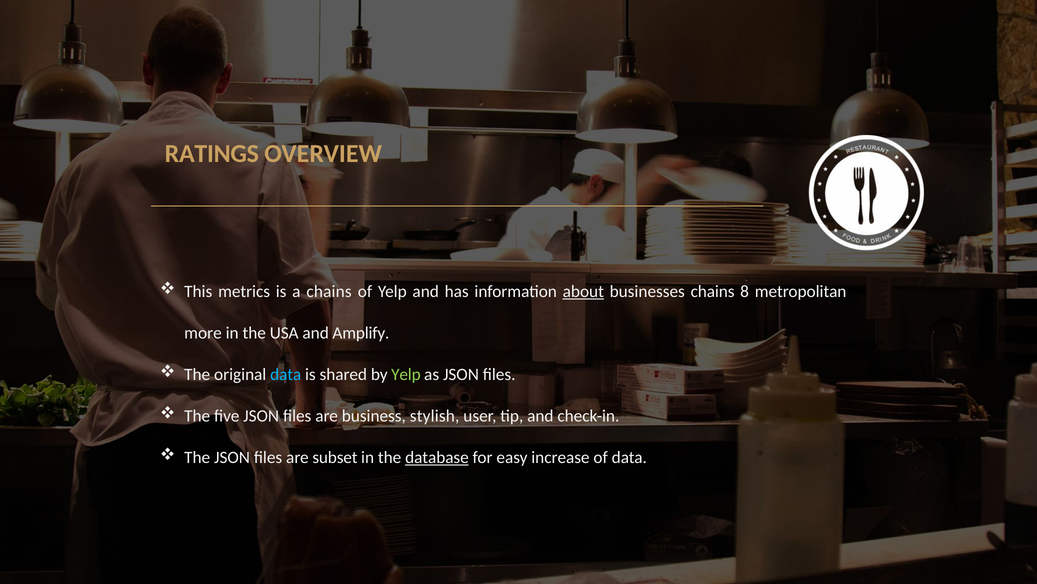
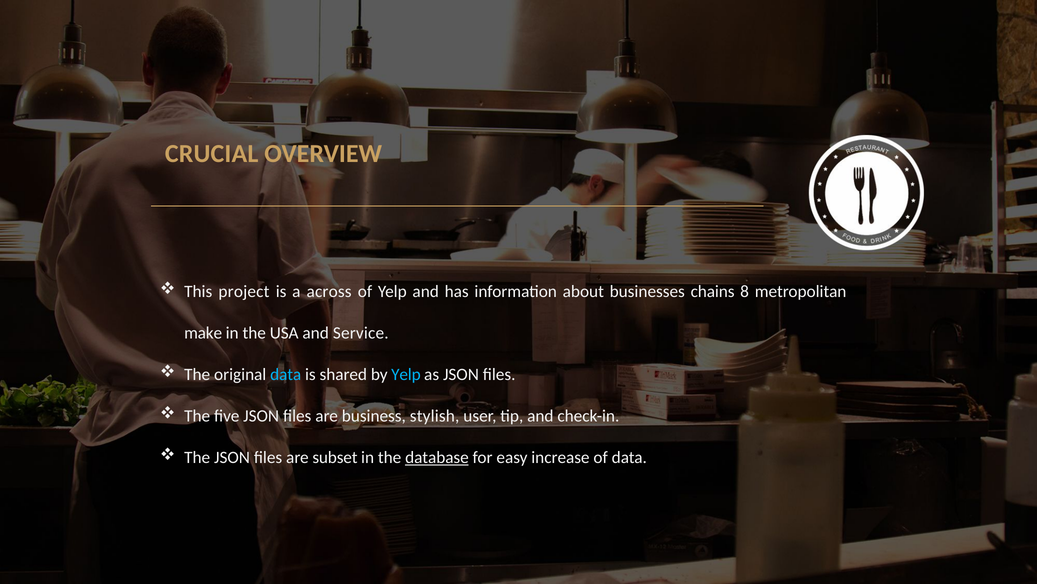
RATINGS: RATINGS -> CRUCIAL
metrics: metrics -> project
a chains: chains -> across
about underline: present -> none
more: more -> make
Amplify: Amplify -> Service
Yelp at (406, 374) colour: light green -> light blue
